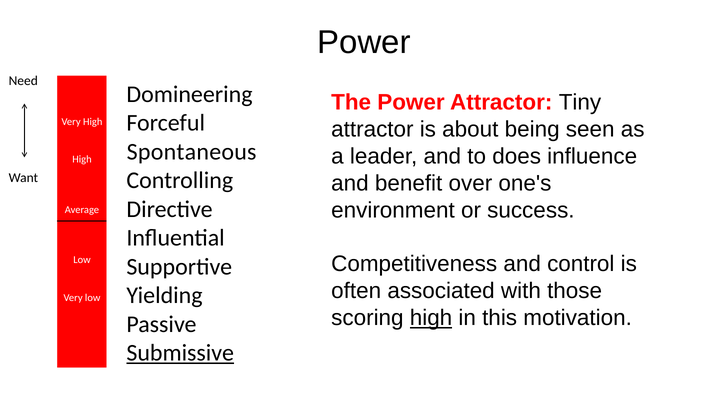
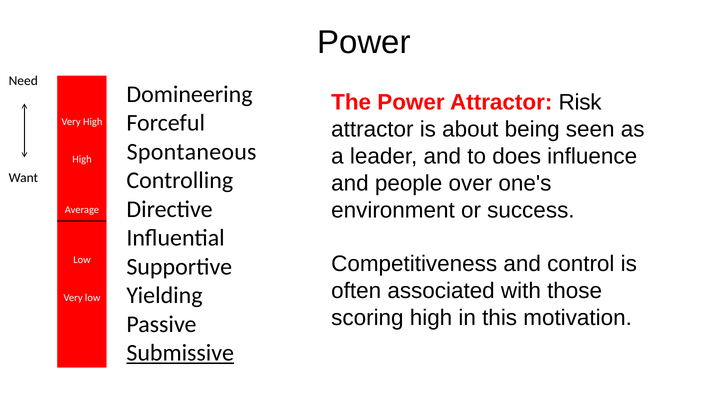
Tiny: Tiny -> Risk
benefit: benefit -> people
high at (431, 318) underline: present -> none
